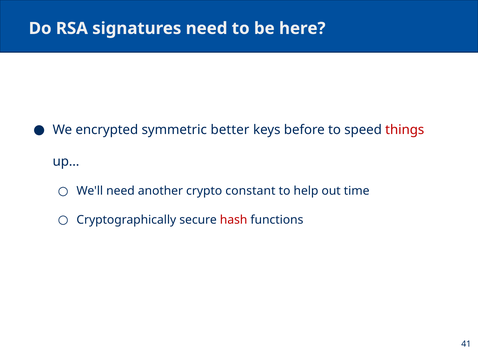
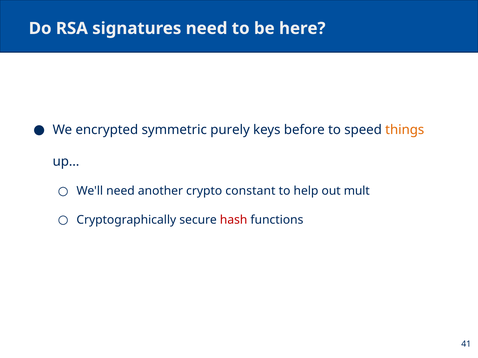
better: better -> purely
things colour: red -> orange
time: time -> mult
